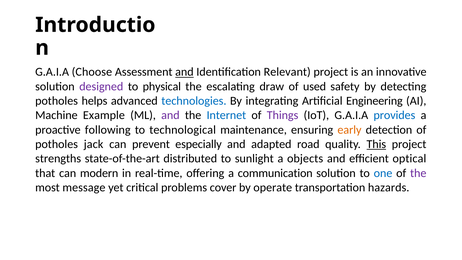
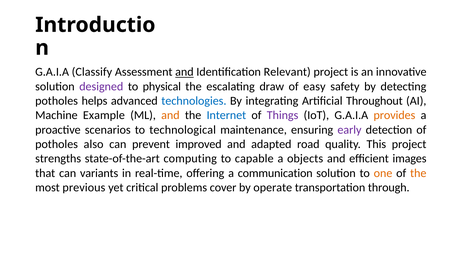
Choose: Choose -> Classify
used: used -> easy
Engineering: Engineering -> Throughout
and at (170, 115) colour: purple -> orange
provides colour: blue -> orange
following: following -> scenarios
early colour: orange -> purple
jack: jack -> also
especially: especially -> improved
This underline: present -> none
distributed: distributed -> computing
sunlight: sunlight -> capable
optical: optical -> images
modern: modern -> variants
one colour: blue -> orange
the at (418, 173) colour: purple -> orange
message: message -> previous
hazards: hazards -> through
